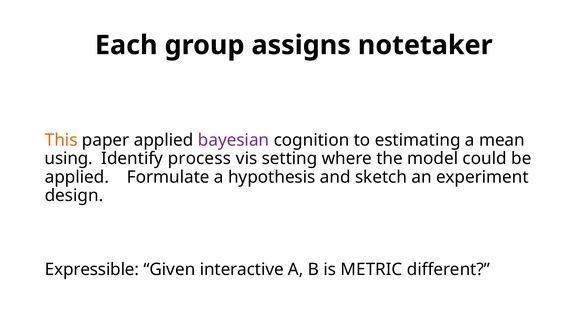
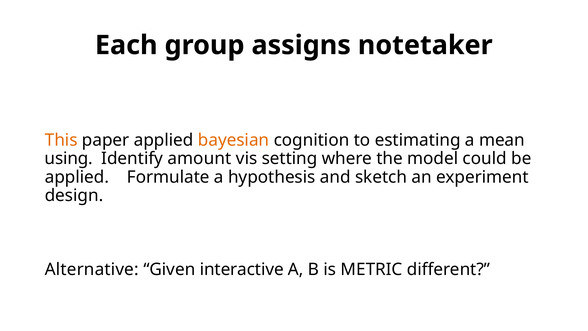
bayesian colour: purple -> orange
process: process -> amount
Expressible: Expressible -> Alternative
